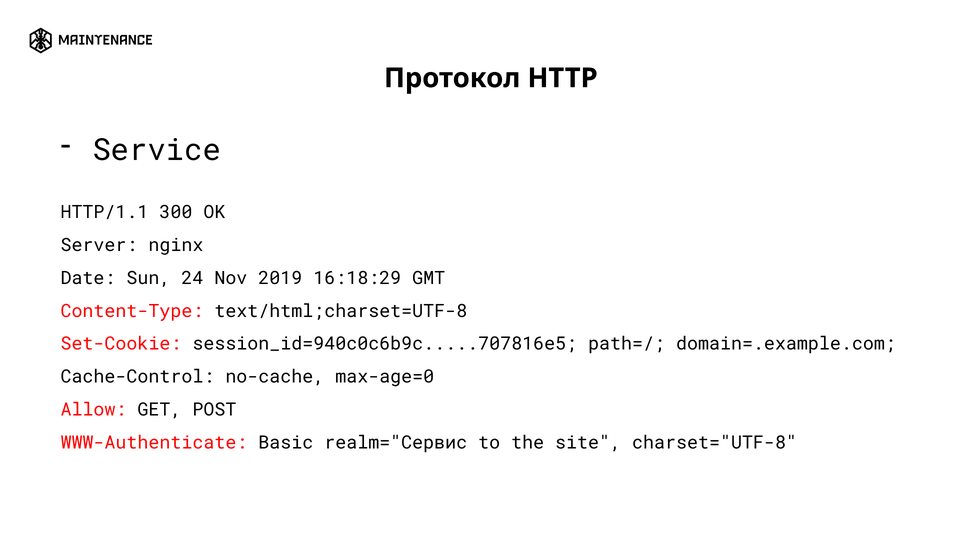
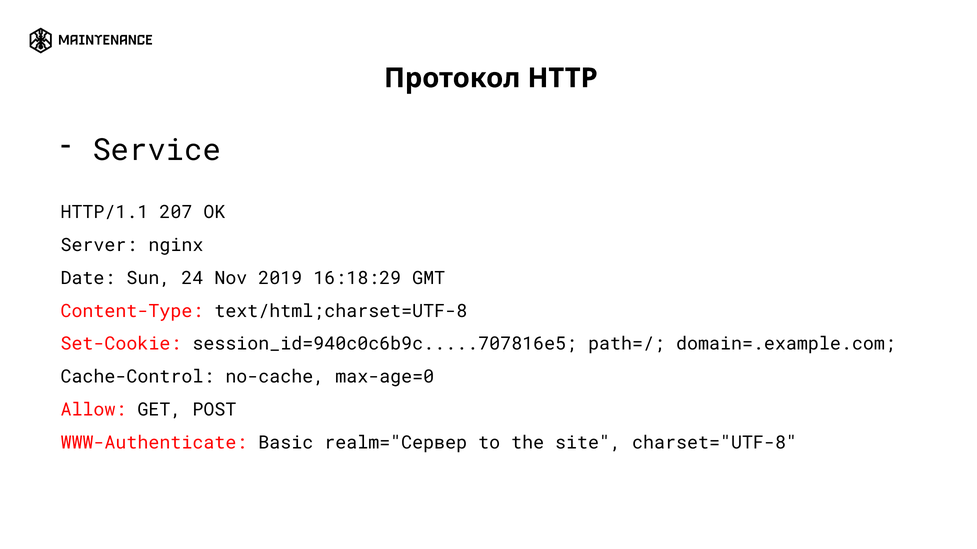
300: 300 -> 207
realm="Сервис: realm="Сервис -> realm="Сервер
